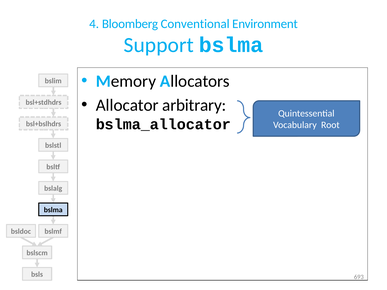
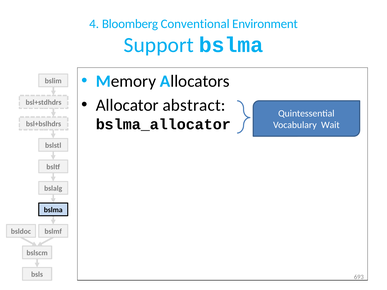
arbitrary: arbitrary -> abstract
Root: Root -> Wait
